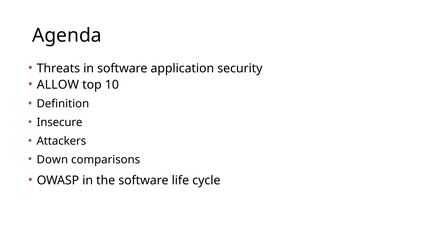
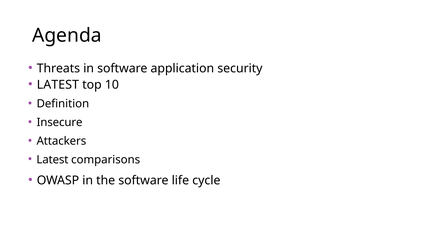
ALLOW at (58, 85): ALLOW -> LATEST
Down at (52, 160): Down -> Latest
